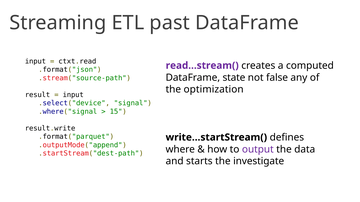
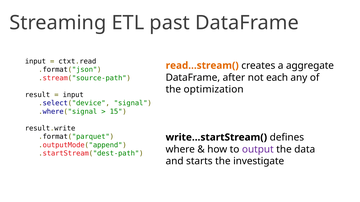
read…stream( colour: purple -> orange
computed: computed -> aggregate
state: state -> after
false: false -> each
